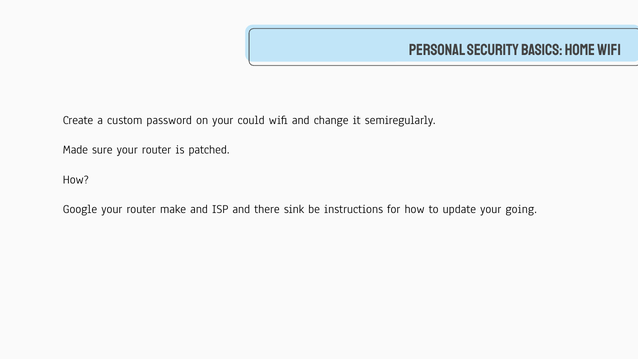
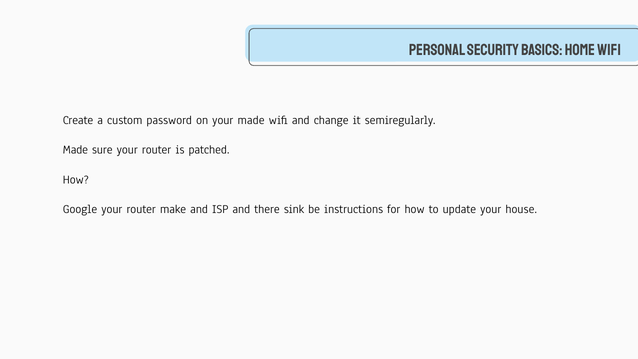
your could: could -> made
going: going -> house
